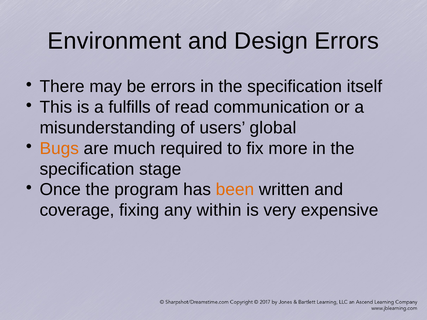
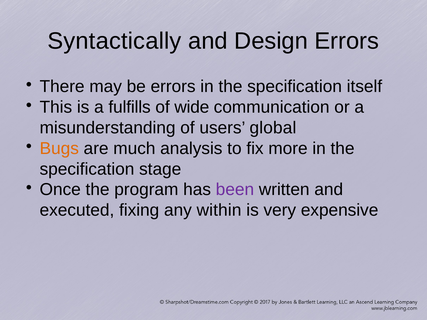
Environment: Environment -> Syntactically
read: read -> wide
required: required -> analysis
been colour: orange -> purple
coverage: coverage -> executed
